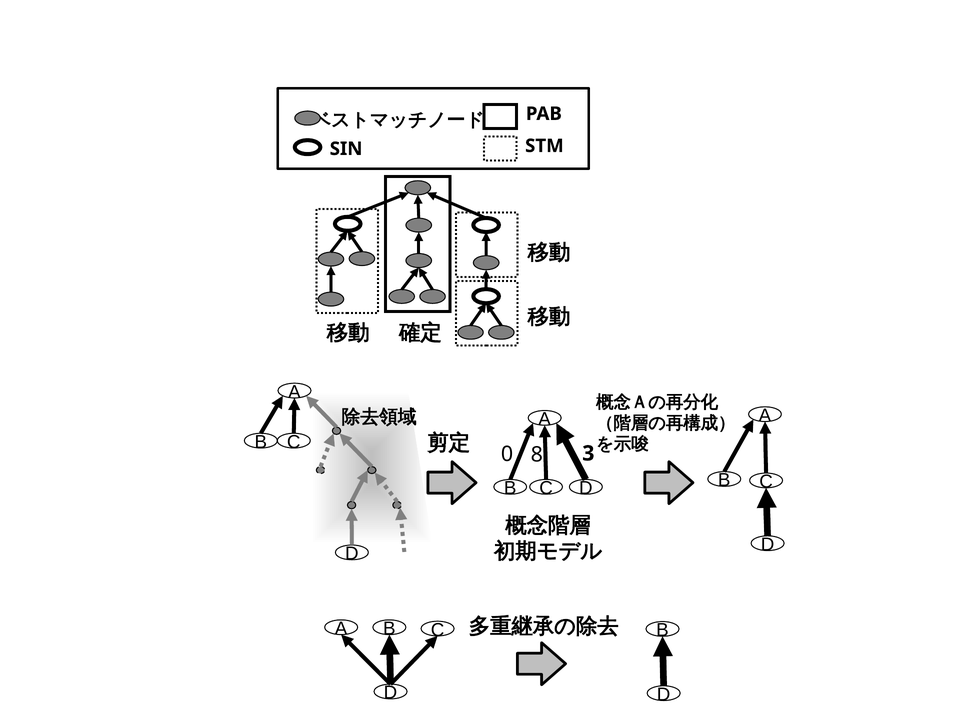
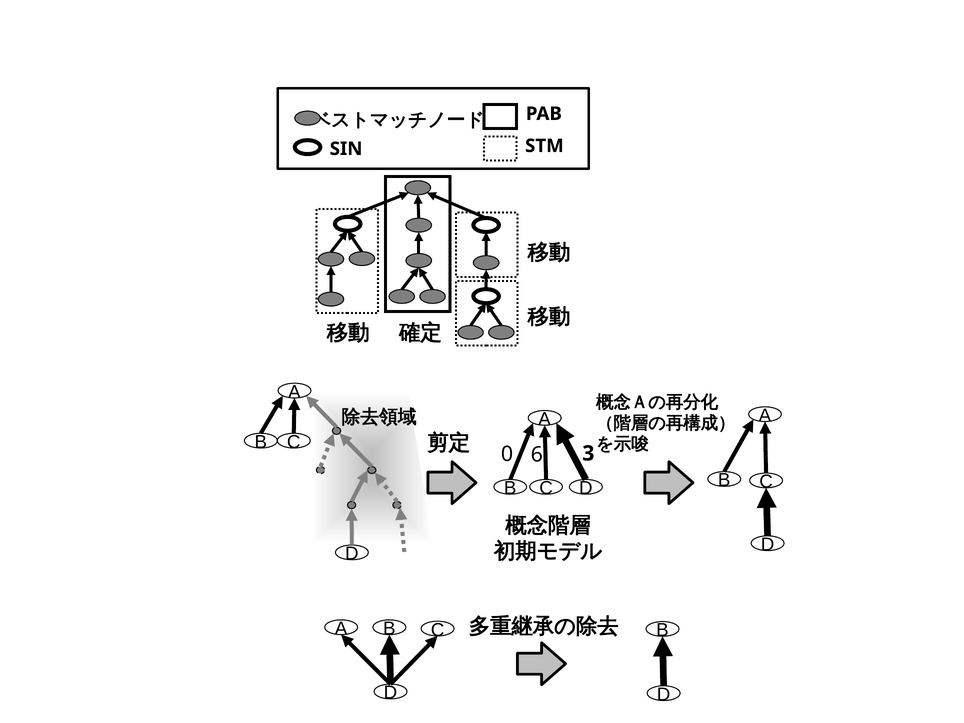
8: 8 -> 6
